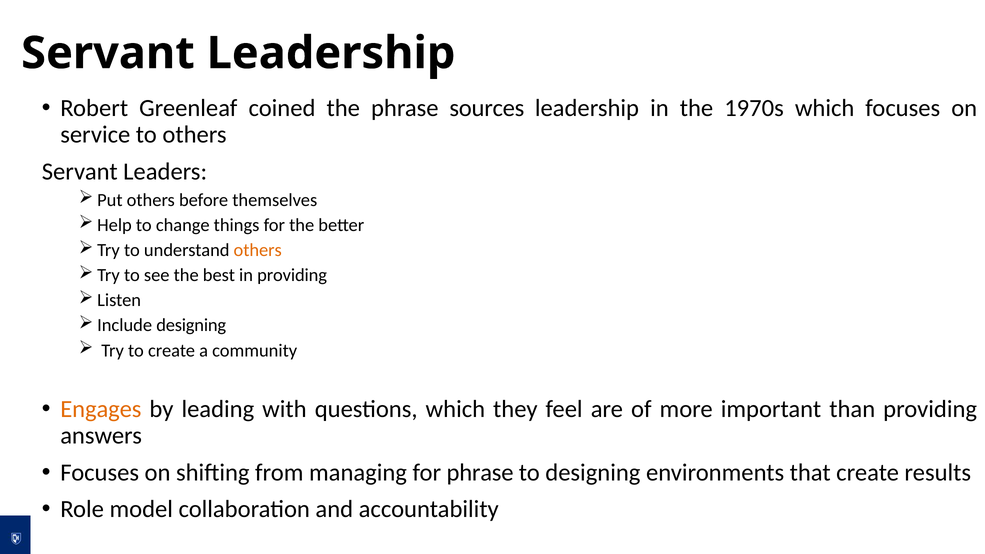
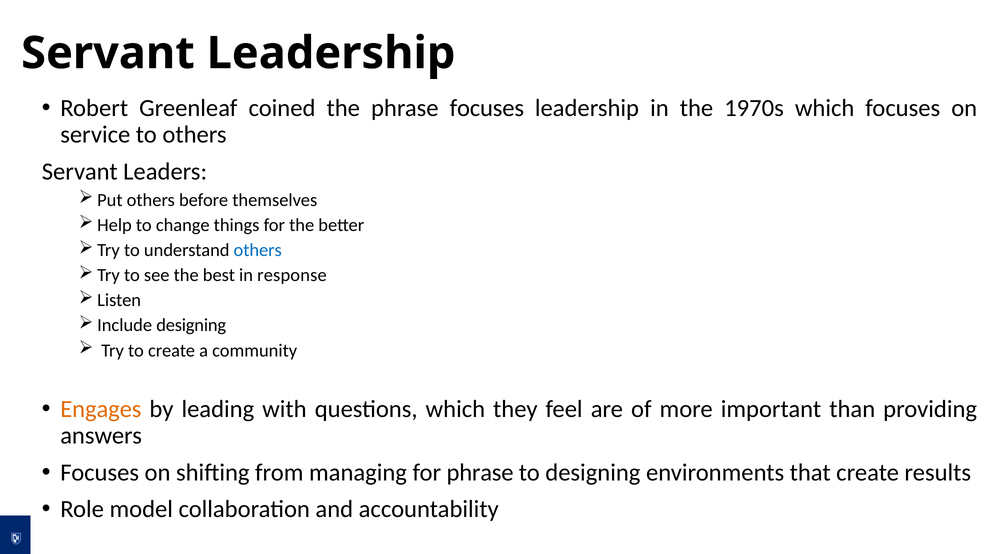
phrase sources: sources -> focuses
others at (258, 250) colour: orange -> blue
in providing: providing -> response
